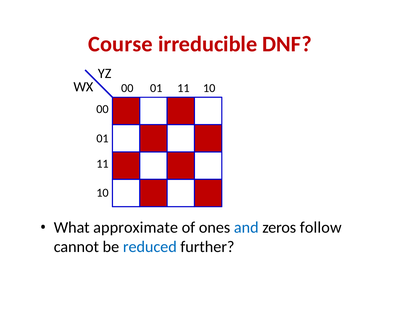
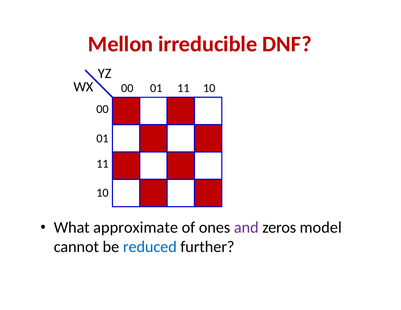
Course: Course -> Mellon
and colour: blue -> purple
follow: follow -> model
